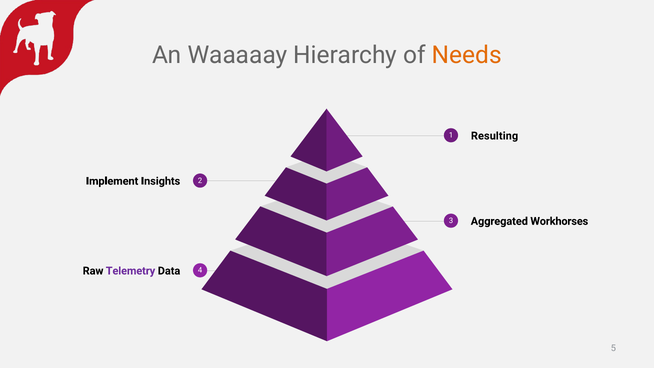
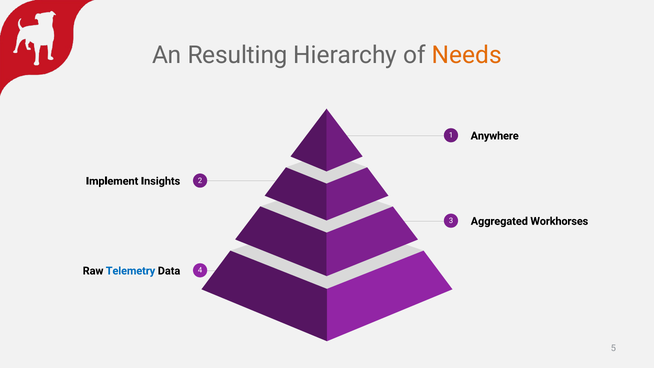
Waaaaay: Waaaaay -> Resulting
Resulting: Resulting -> Anywhere
Telemetry colour: purple -> blue
